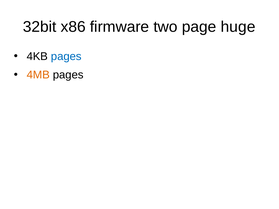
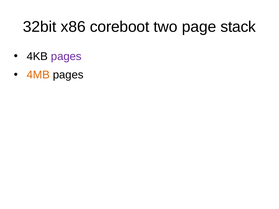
firmware: firmware -> coreboot
huge: huge -> stack
pages at (66, 56) colour: blue -> purple
